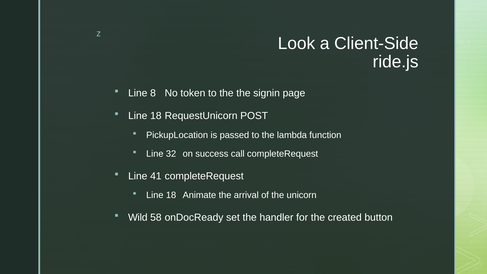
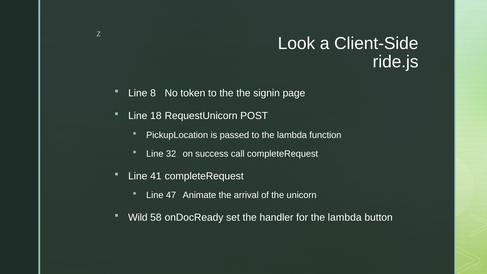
18 at (171, 195): 18 -> 47
for the created: created -> lambda
